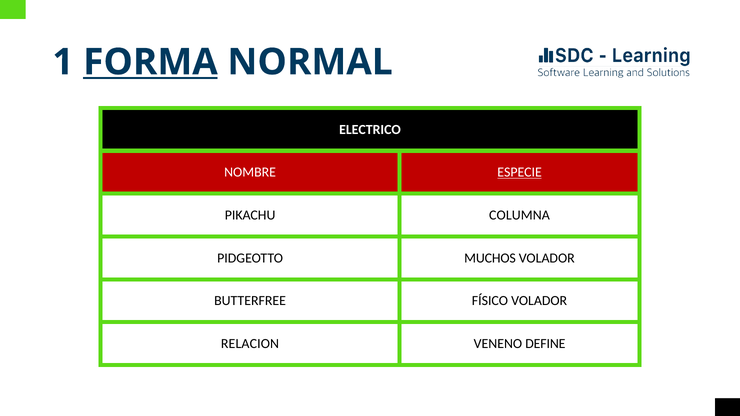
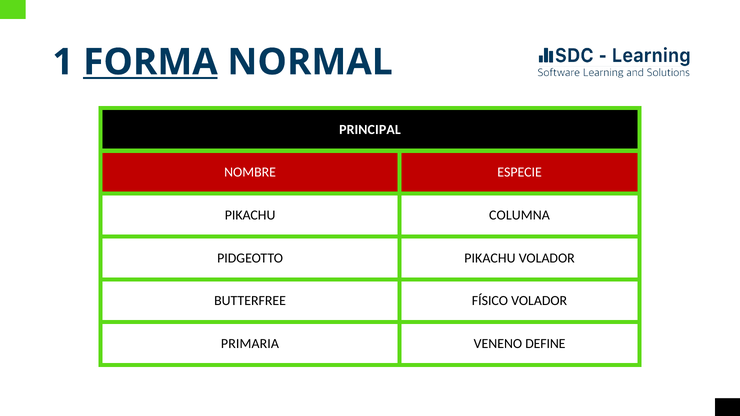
ELECTRICO: ELECTRICO -> PRINCIPAL
ESPECIE underline: present -> none
PIDGEOTTO MUCHOS: MUCHOS -> PIKACHU
RELACION: RELACION -> PRIMARIA
